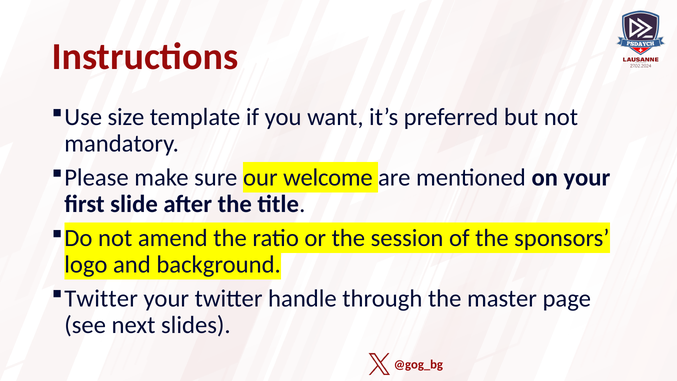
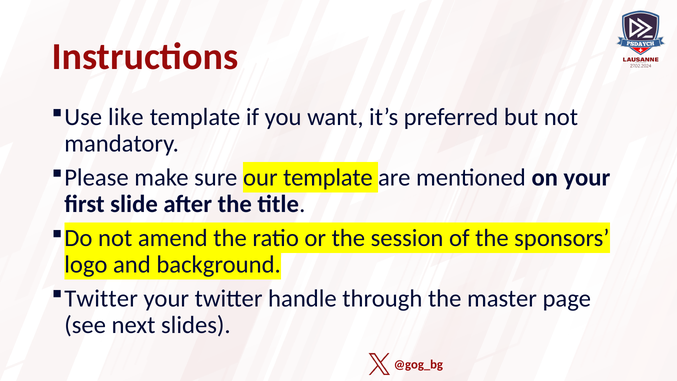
size: size -> like
our welcome: welcome -> template
